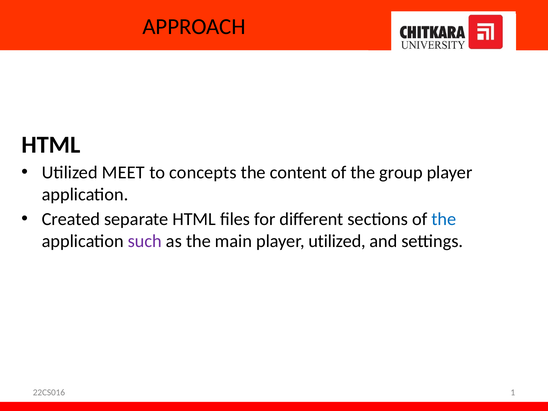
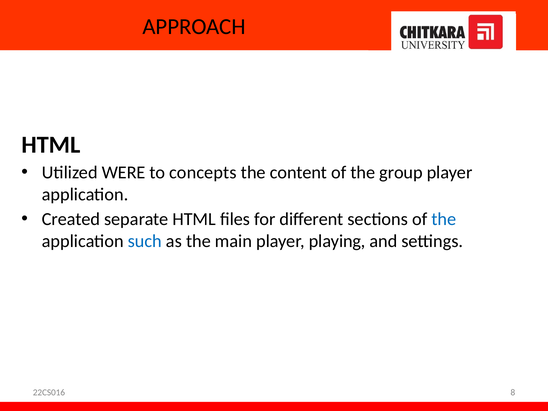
MEET: MEET -> WERE
such colour: purple -> blue
player utilized: utilized -> playing
1: 1 -> 8
